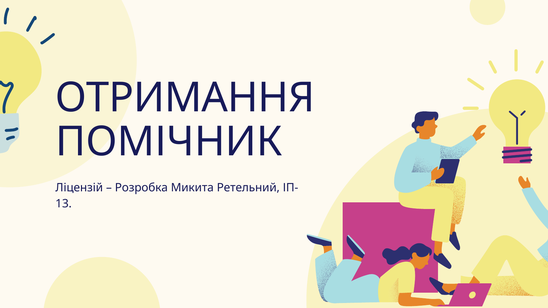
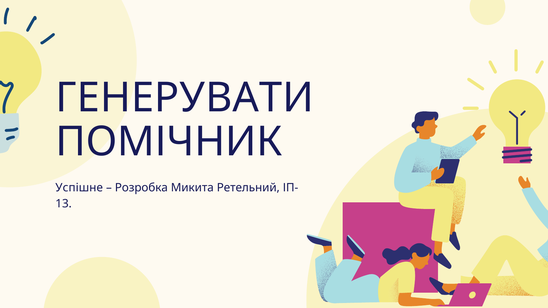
ОТРИМАННЯ: ОТРИМАННЯ -> ГЕНЕРУВАТИ
Ліцензій: Ліцензій -> Успішне
